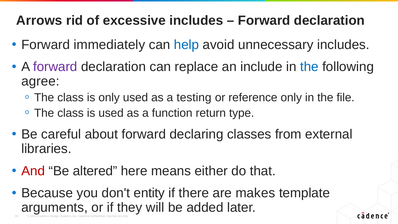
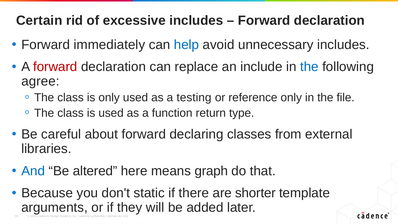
Arrows: Arrows -> Certain
forward at (55, 67) colour: purple -> red
And colour: red -> blue
either: either -> graph
entity: entity -> static
makes: makes -> shorter
